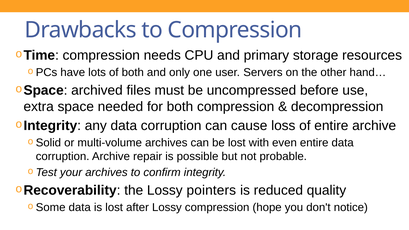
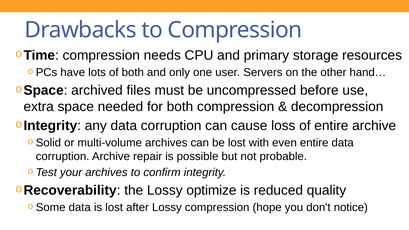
pointers: pointers -> optimize
